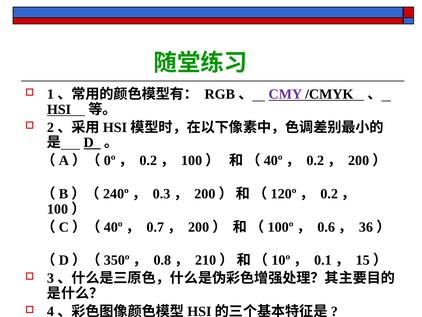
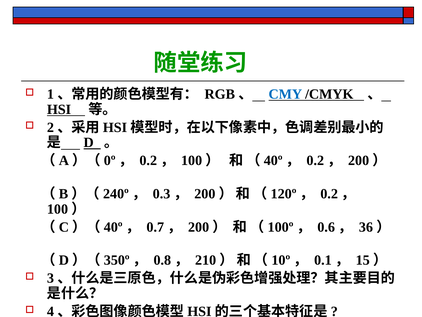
CMY colour: purple -> blue
